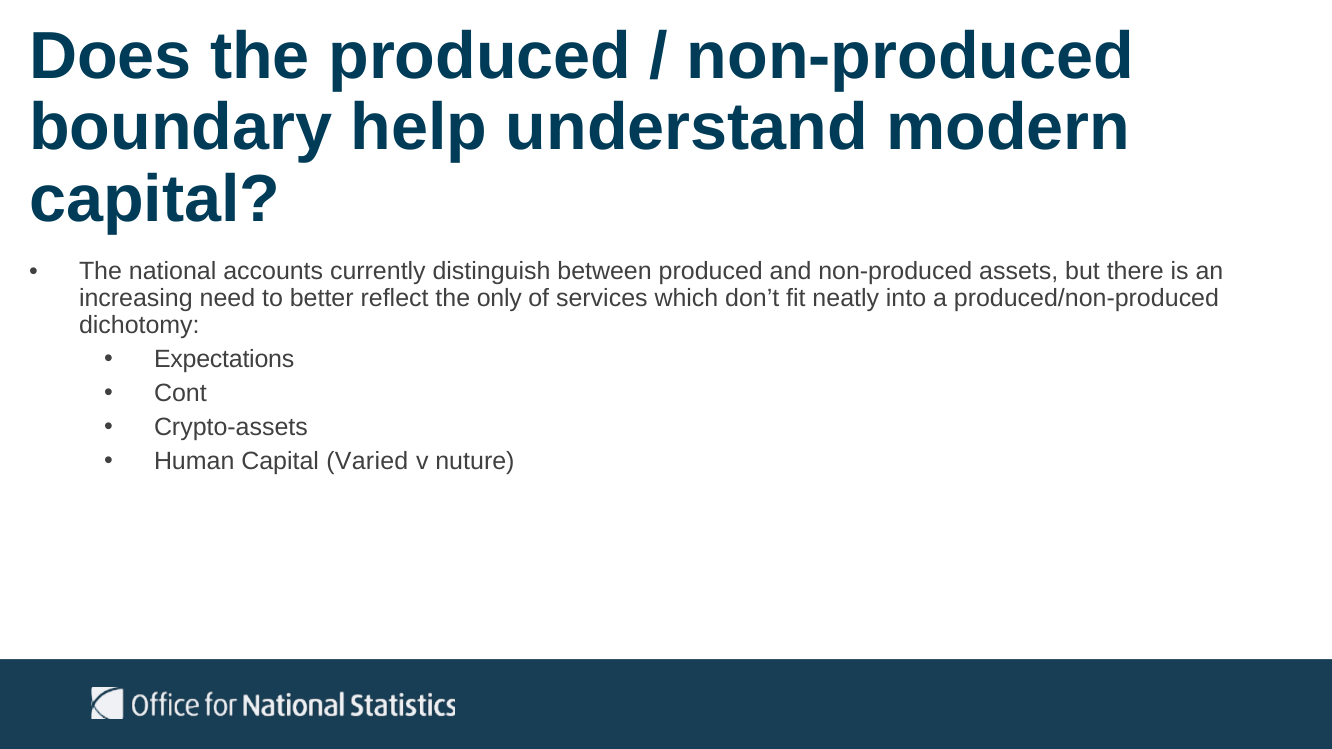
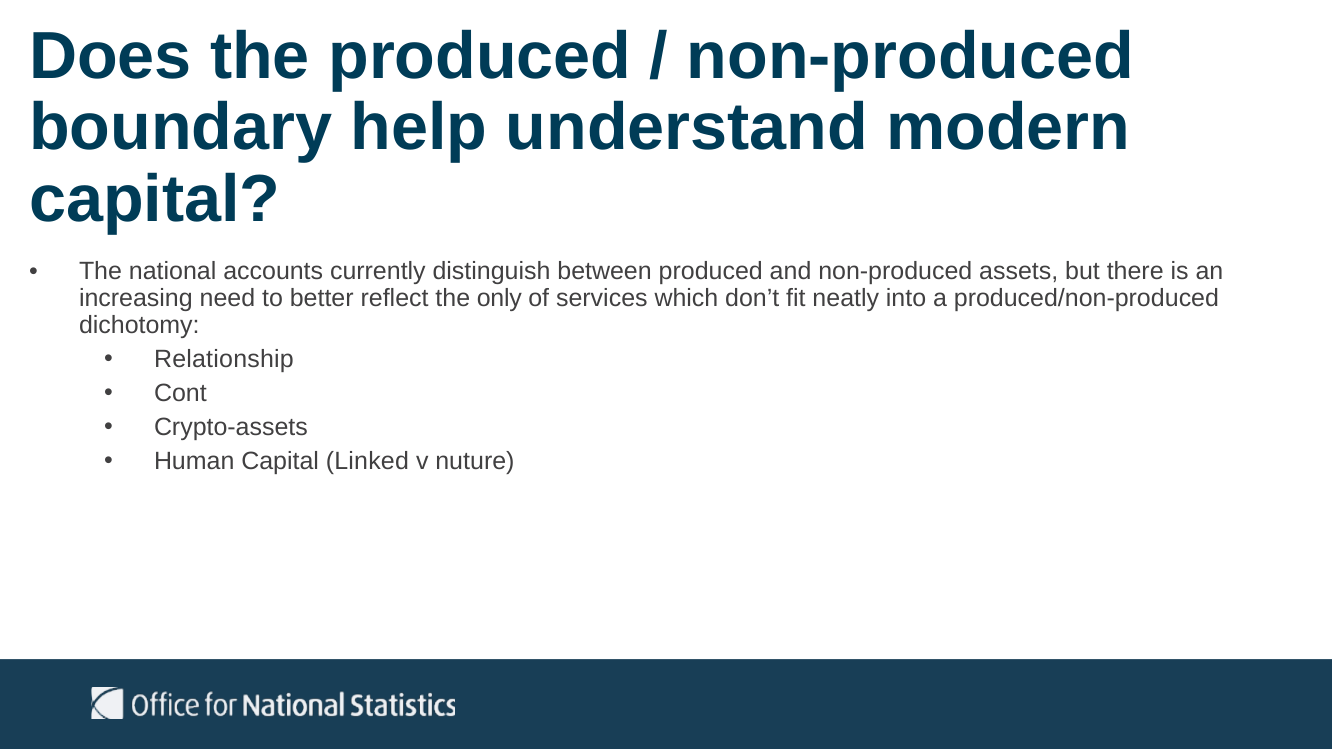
Expectations: Expectations -> Relationship
Varied: Varied -> Linked
